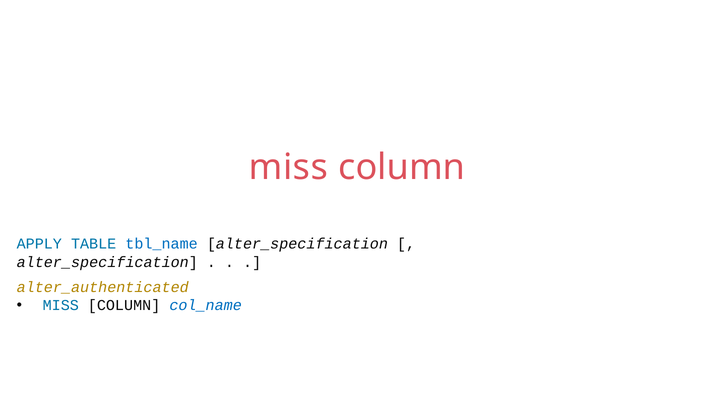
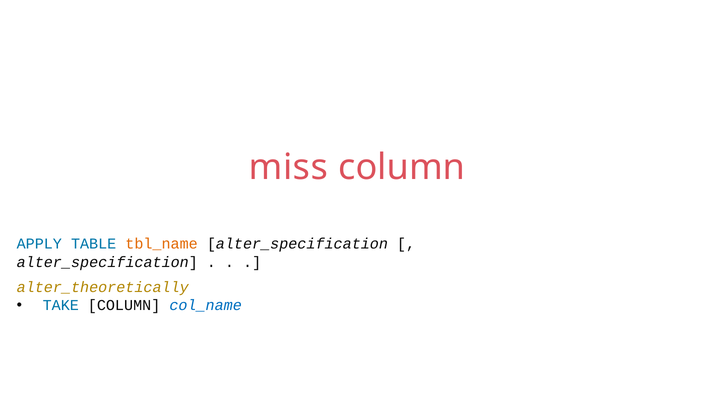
tbl_name colour: blue -> orange
alter_authenticated: alter_authenticated -> alter_theoretically
MISS at (61, 305): MISS -> TAKE
